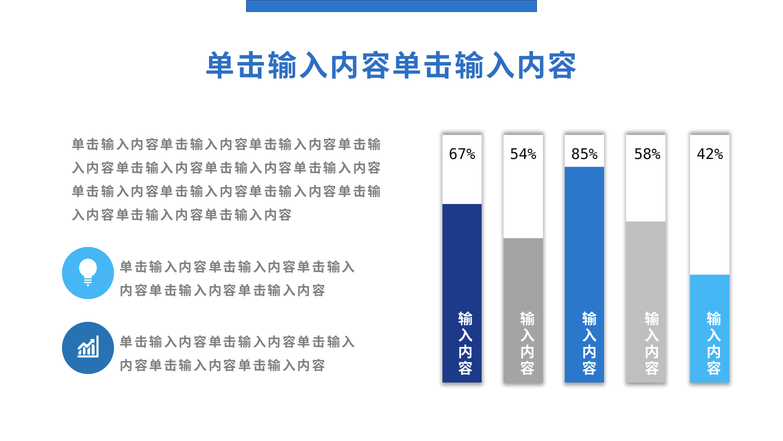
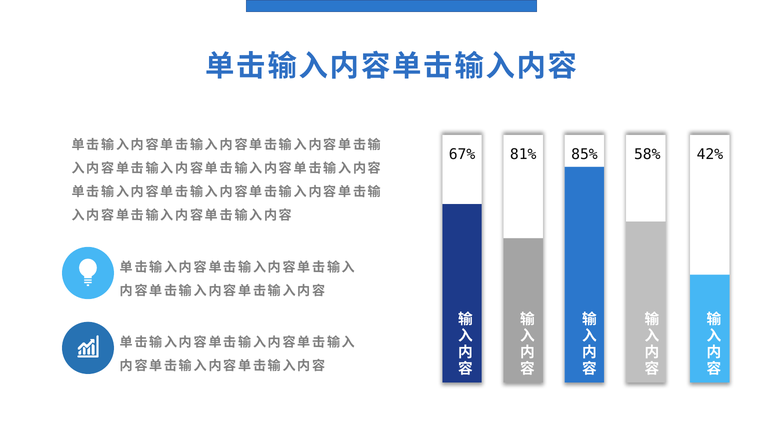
54%: 54% -> 81%
